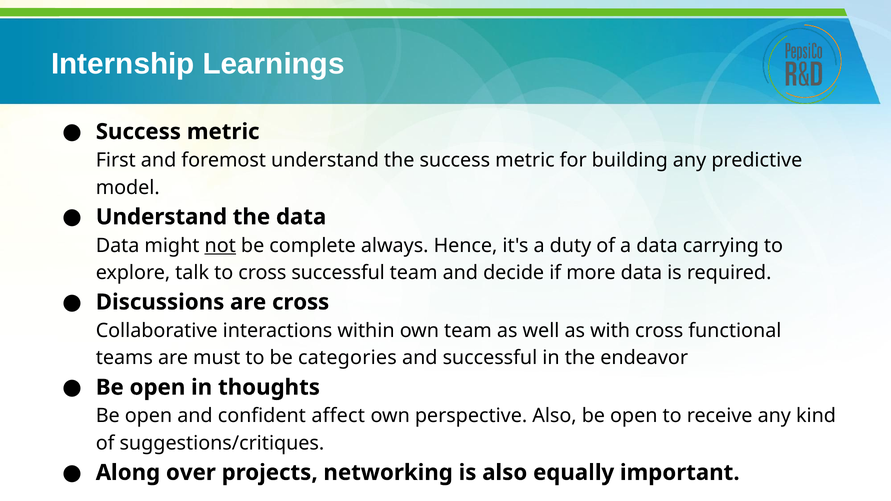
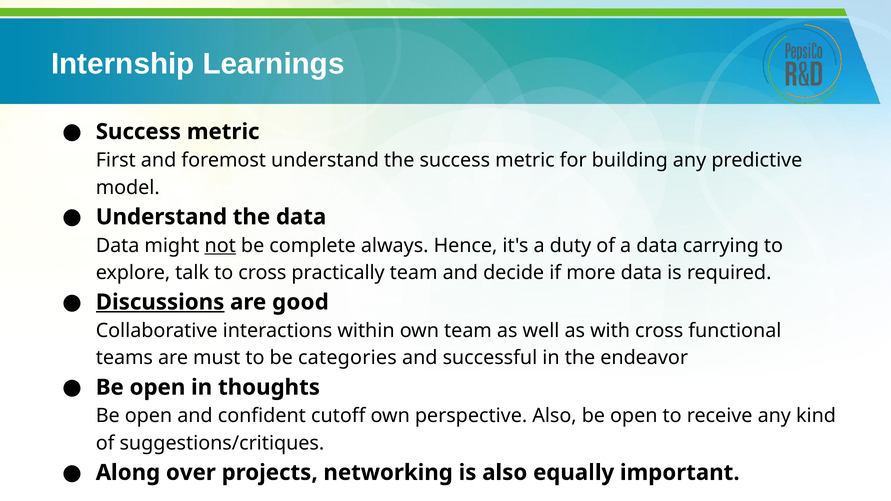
cross successful: successful -> practically
Discussions underline: none -> present
are cross: cross -> good
affect: affect -> cutoff
